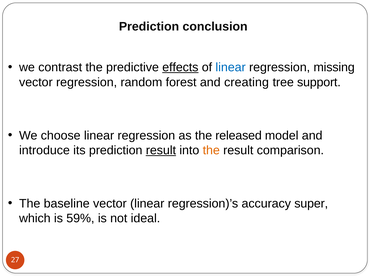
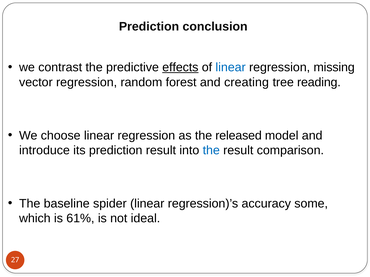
support: support -> reading
result at (161, 151) underline: present -> none
the at (211, 151) colour: orange -> blue
baseline vector: vector -> spider
super: super -> some
59%: 59% -> 61%
